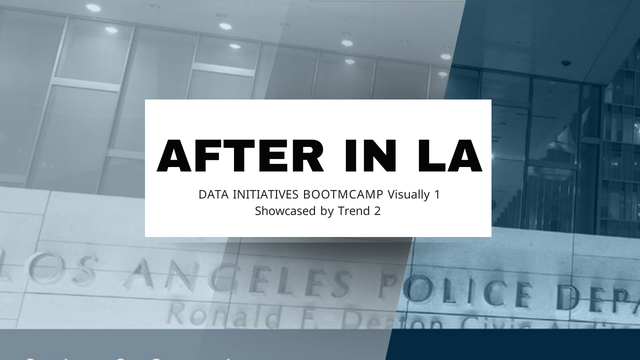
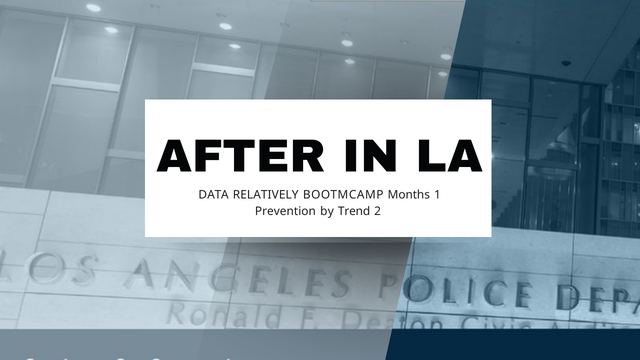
INITIATIVES: INITIATIVES -> RELATIVELY
Visually: Visually -> Months
Showcased: Showcased -> Prevention
